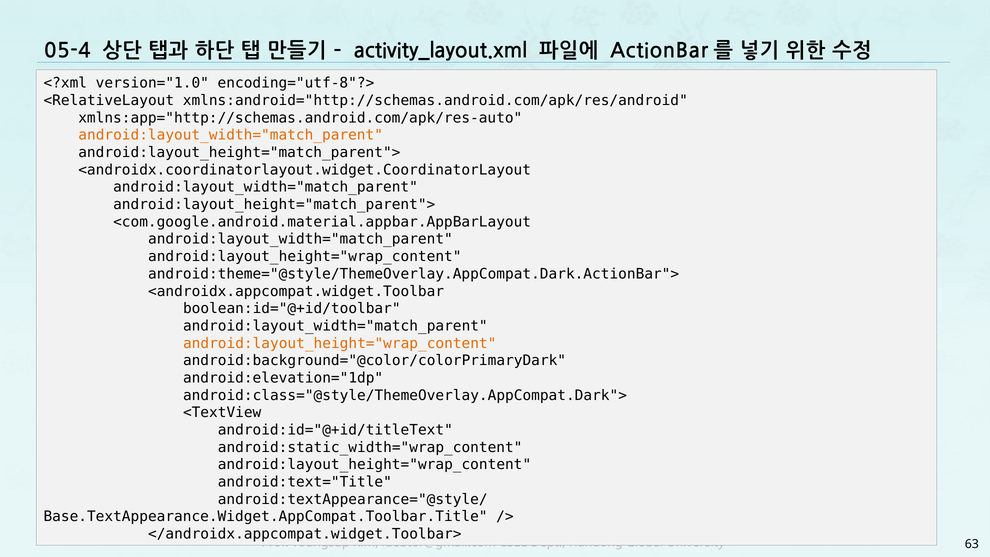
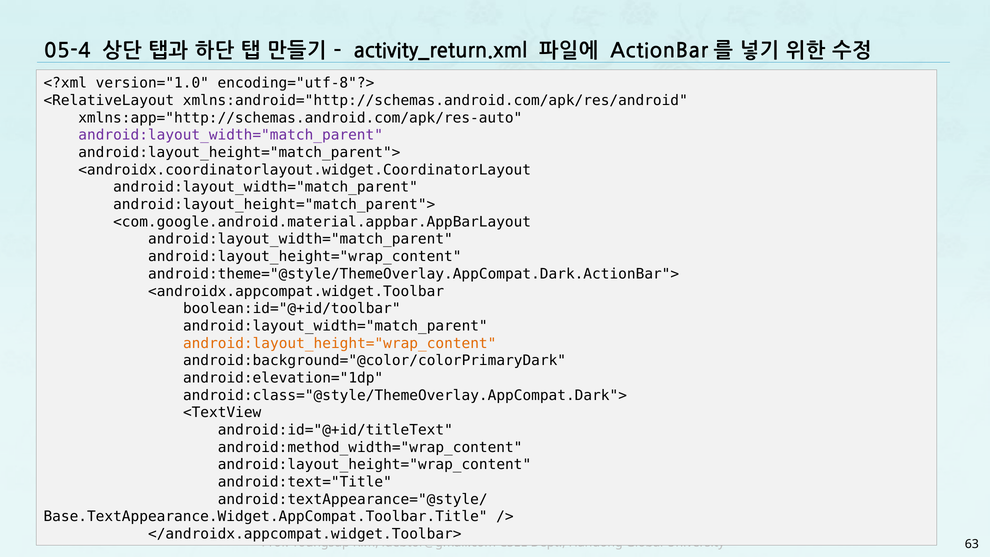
activity_layout.xml: activity_layout.xml -> activity_return.xml
android:layout_width="match_parent at (231, 135) colour: orange -> purple
android:static_width="wrap_content: android:static_width="wrap_content -> android:method_width="wrap_content
